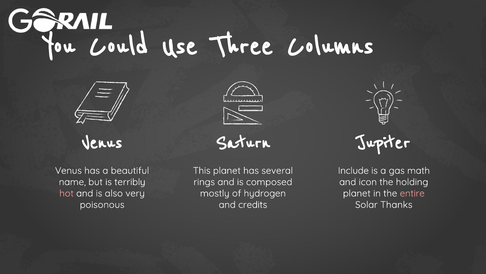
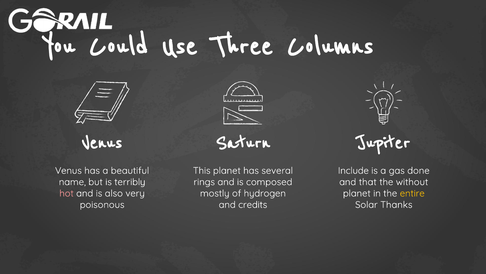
math: math -> done
icon: icon -> that
holding: holding -> without
entire colour: pink -> yellow
